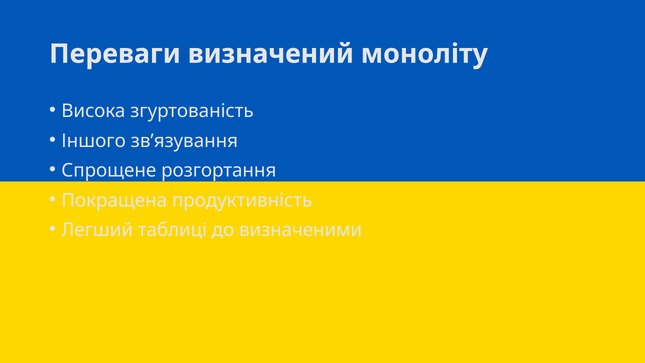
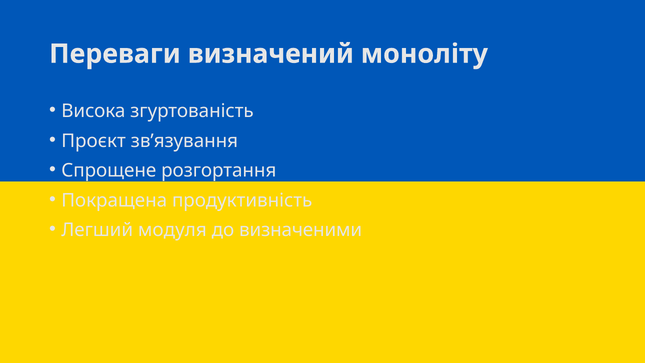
Іншого: Іншого -> Проєкт
таблиці: таблиці -> модуля
